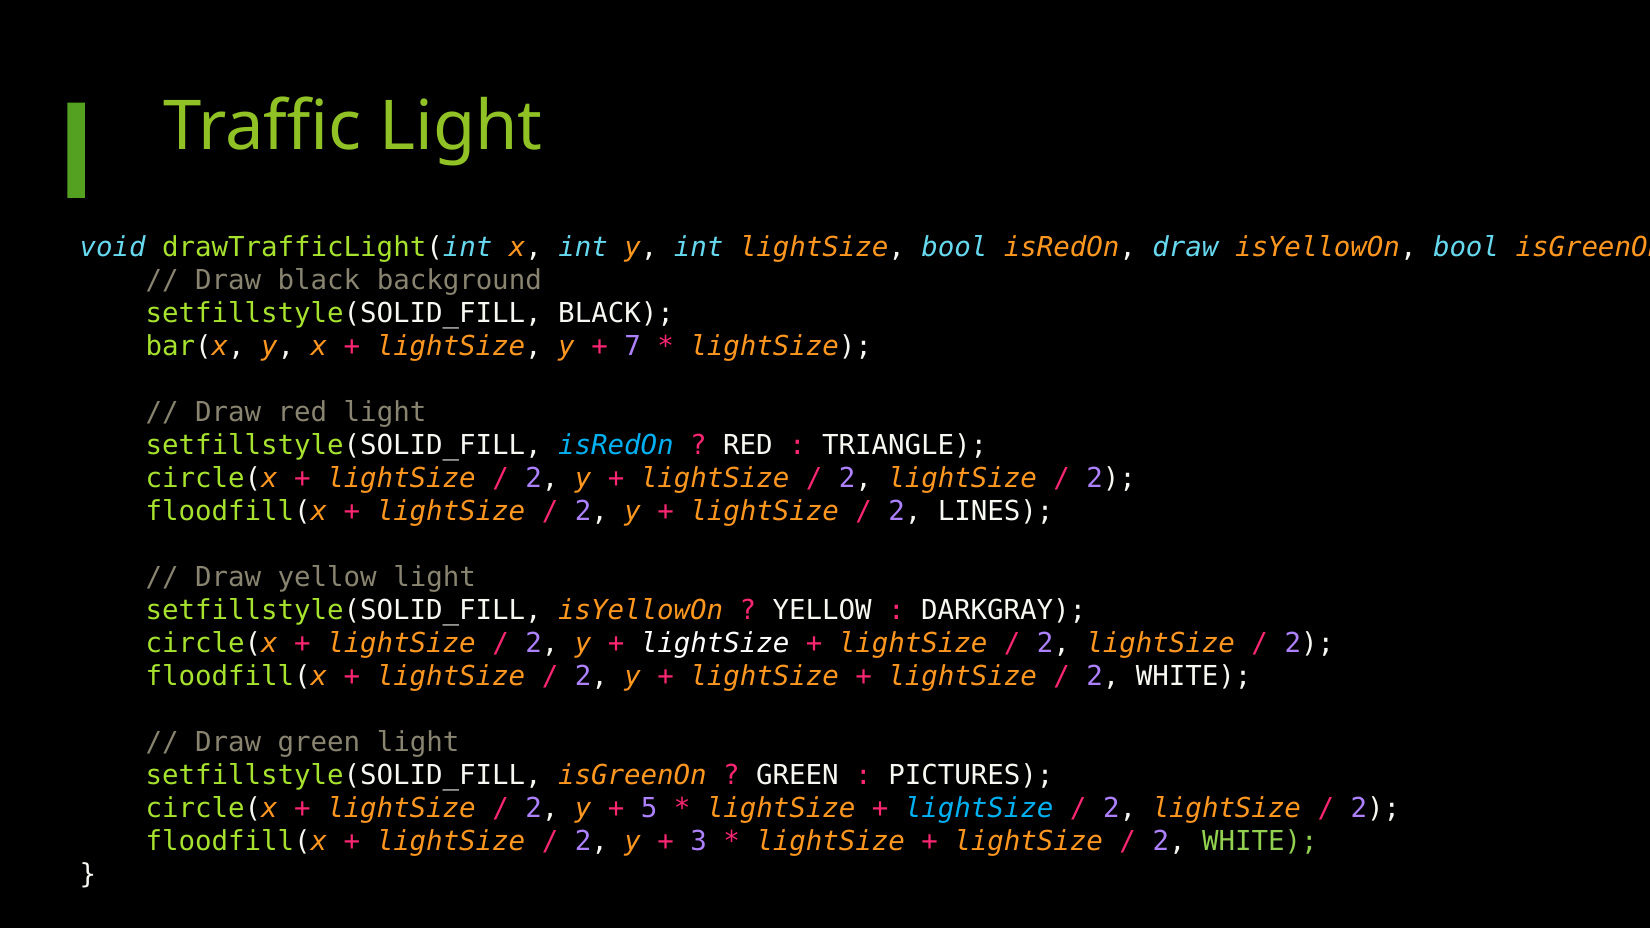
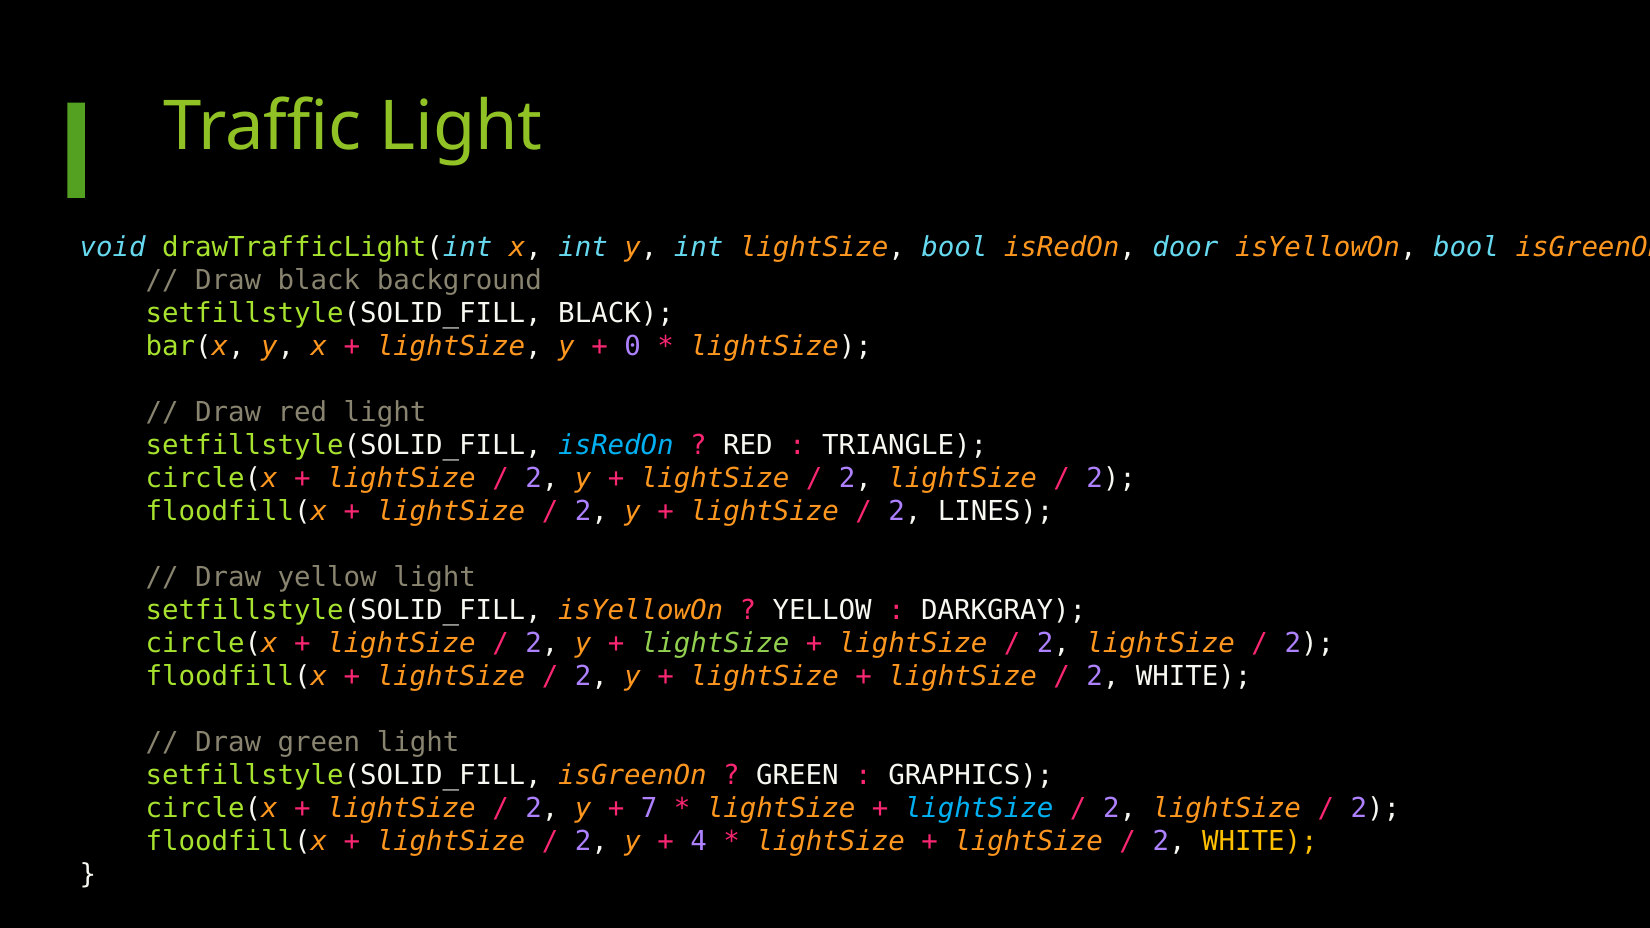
isRedOn draw: draw -> door
7: 7 -> 0
lightSize at (715, 643) colour: white -> light green
PICTURES: PICTURES -> GRAPHICS
5: 5 -> 7
3: 3 -> 4
WHITE at (1260, 841) colour: light green -> yellow
